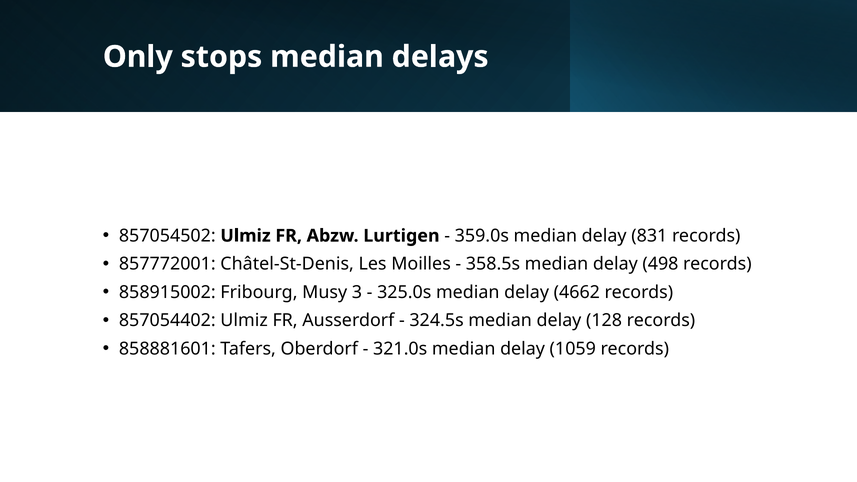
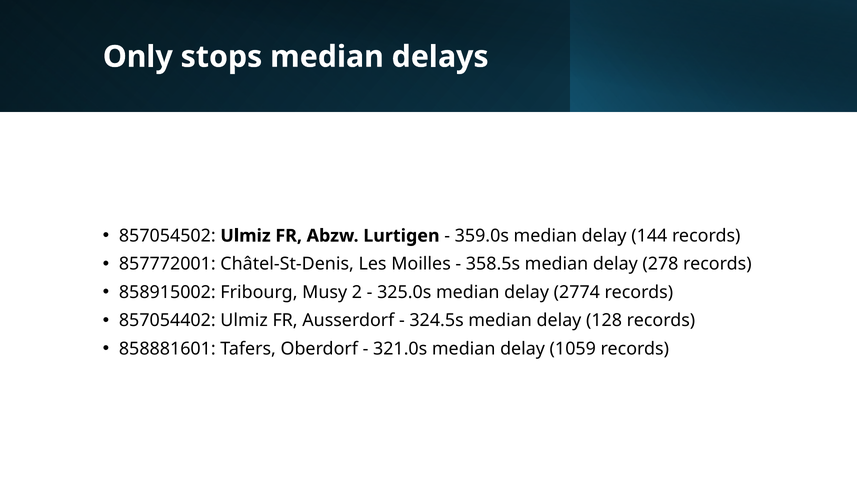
831: 831 -> 144
498: 498 -> 278
3: 3 -> 2
4662: 4662 -> 2774
